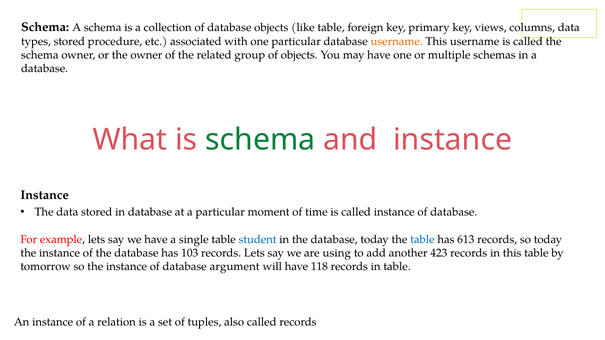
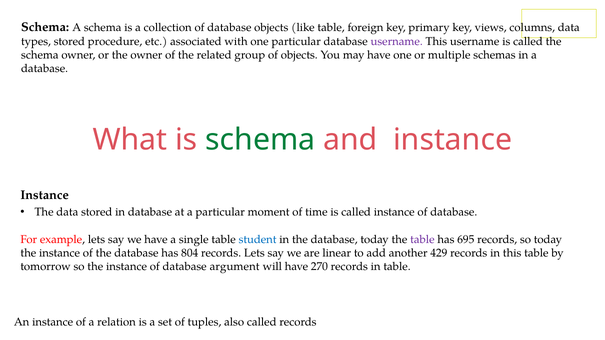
username at (397, 41) colour: orange -> purple
table at (422, 240) colour: blue -> purple
613: 613 -> 695
103: 103 -> 804
using: using -> linear
423: 423 -> 429
118: 118 -> 270
